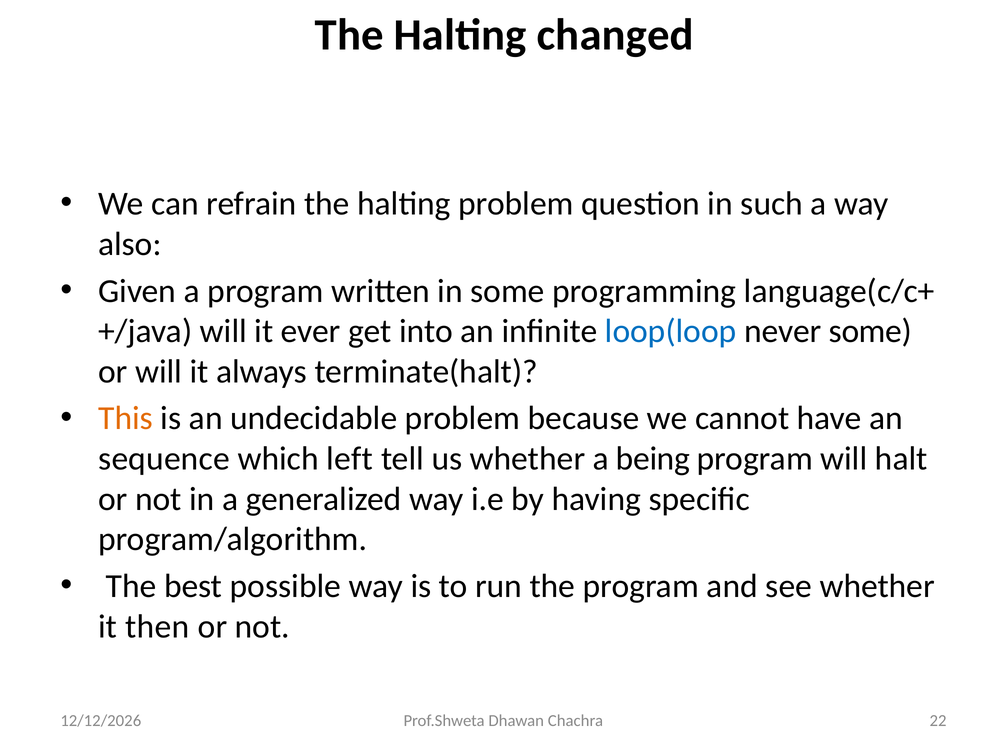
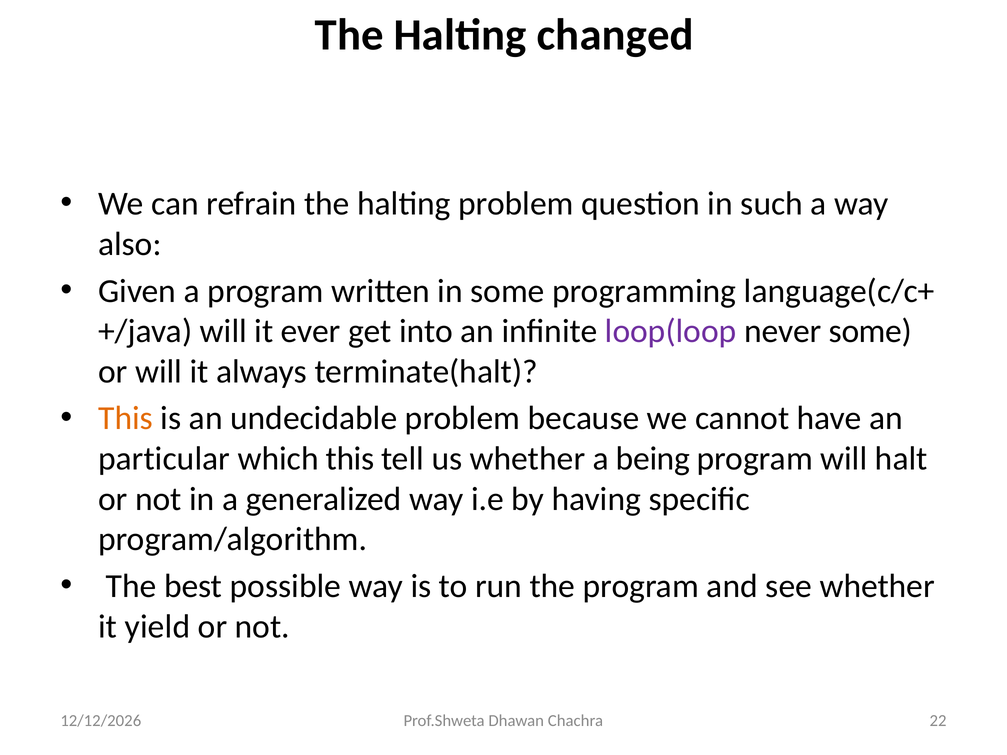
loop(loop colour: blue -> purple
sequence: sequence -> particular
which left: left -> this
then: then -> yield
